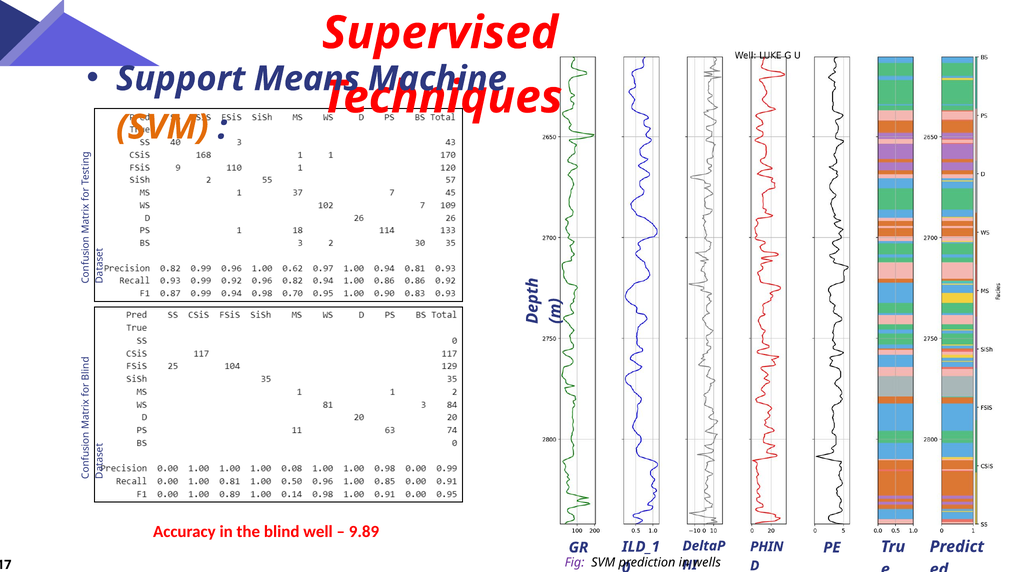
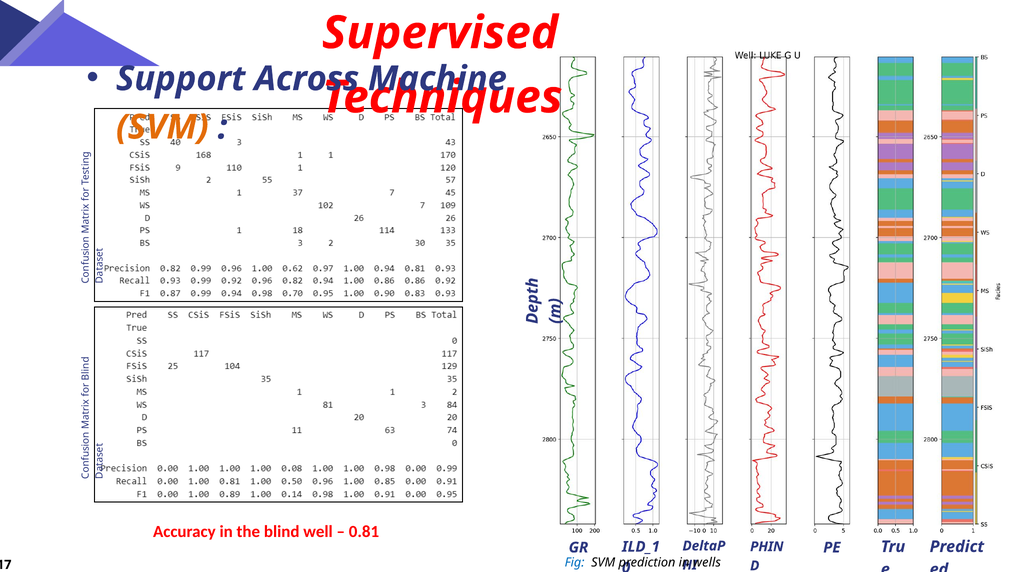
Means: Means -> Across
9.89: 9.89 -> 0.81
Fig colour: purple -> blue
